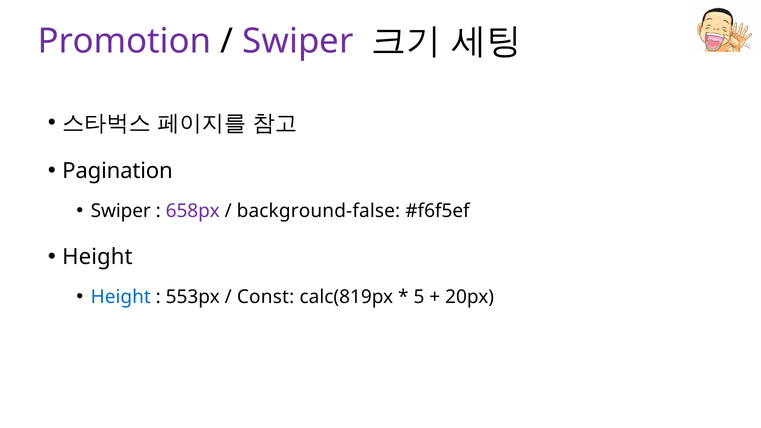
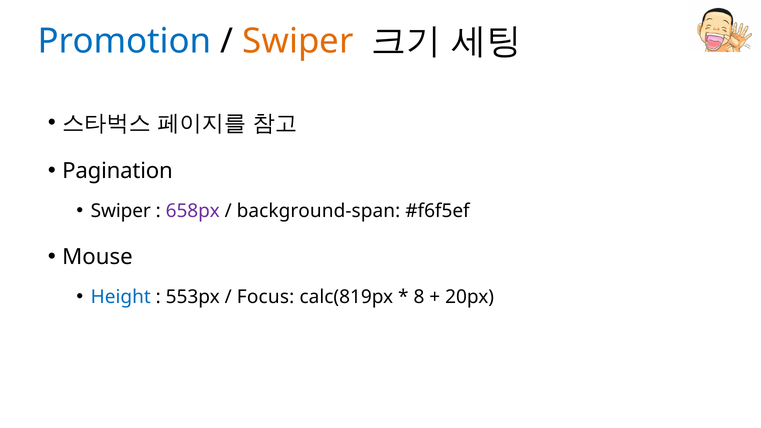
Promotion colour: purple -> blue
Swiper at (298, 41) colour: purple -> orange
background-false: background-false -> background-span
Height at (97, 257): Height -> Mouse
Const: Const -> Focus
5: 5 -> 8
